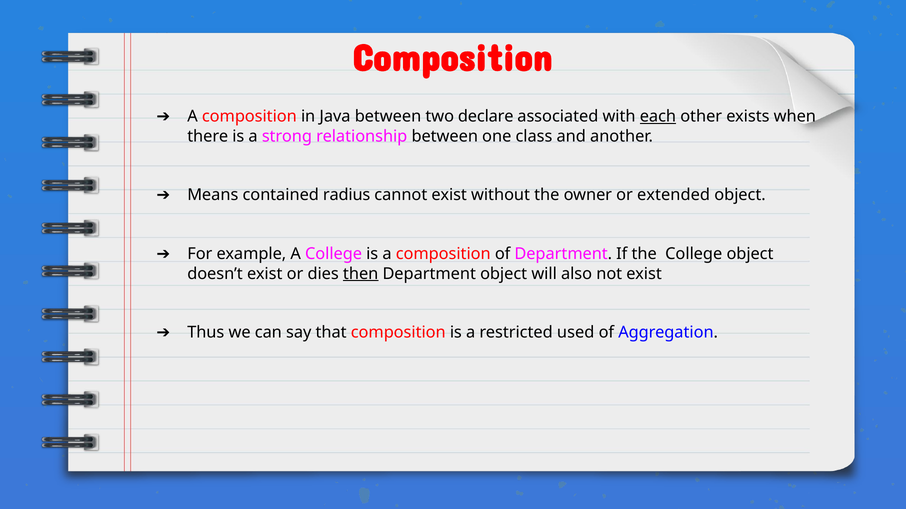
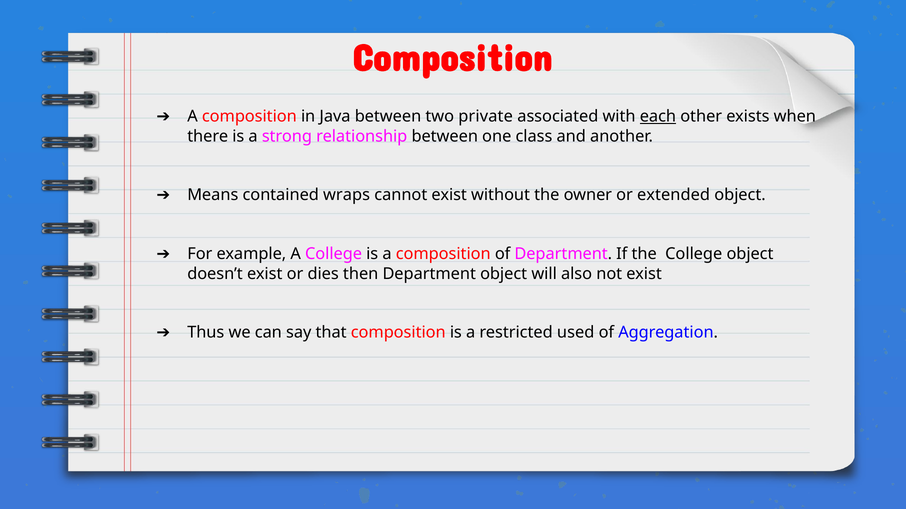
declare: declare -> private
radius: radius -> wraps
then underline: present -> none
